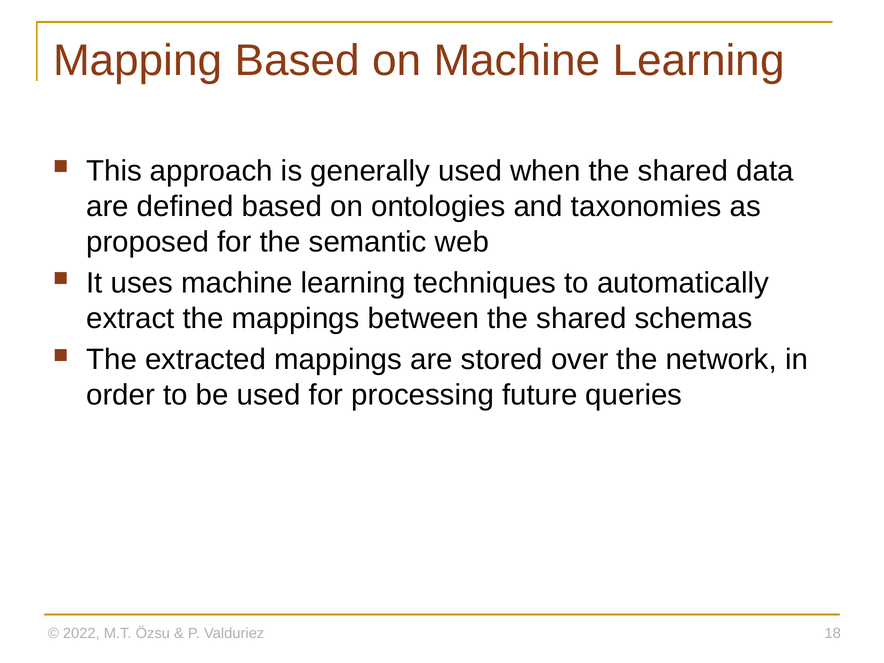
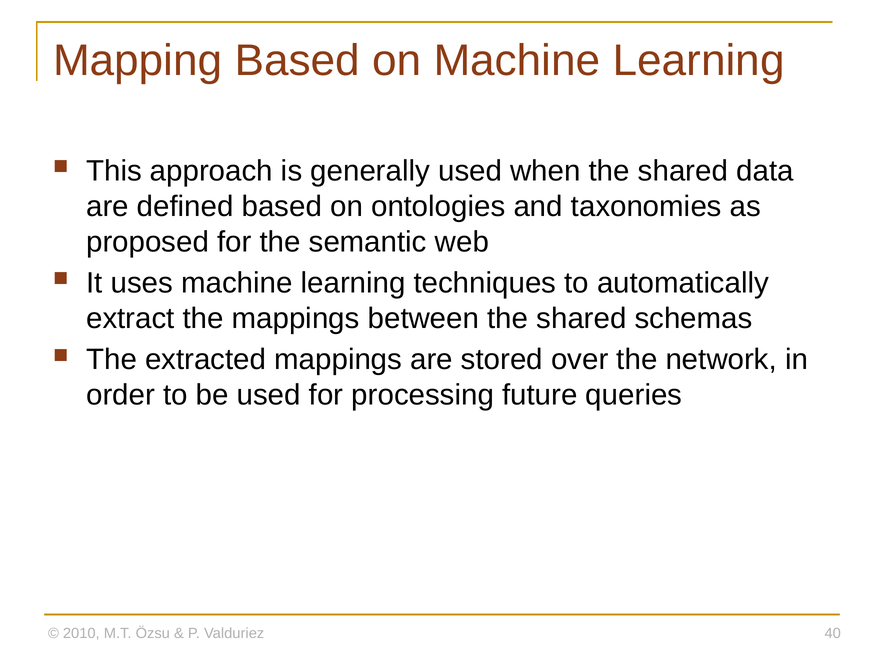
2022: 2022 -> 2010
18: 18 -> 40
